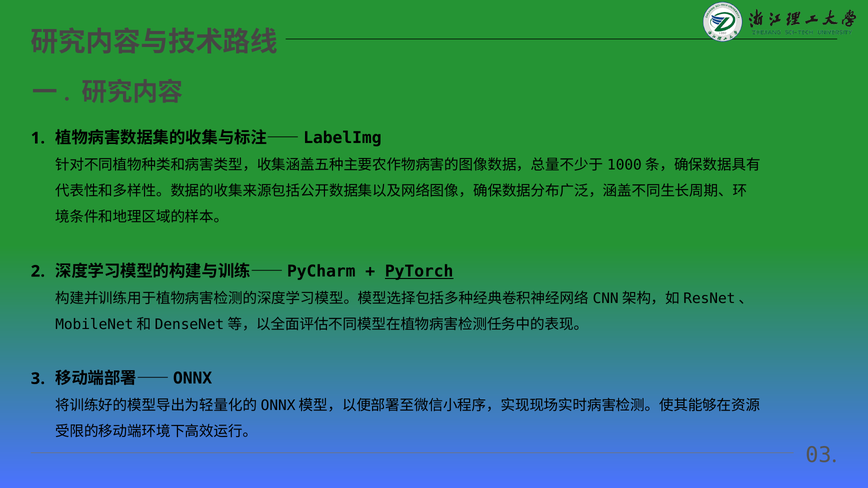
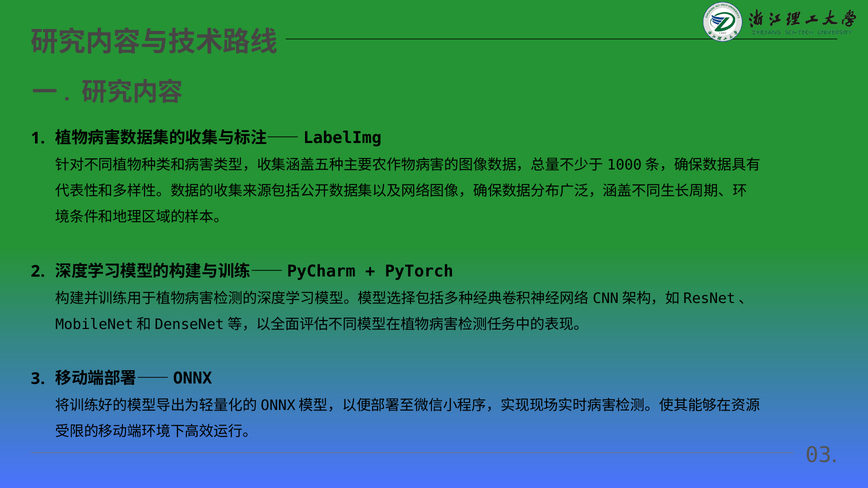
PyTorch underline: present -> none
